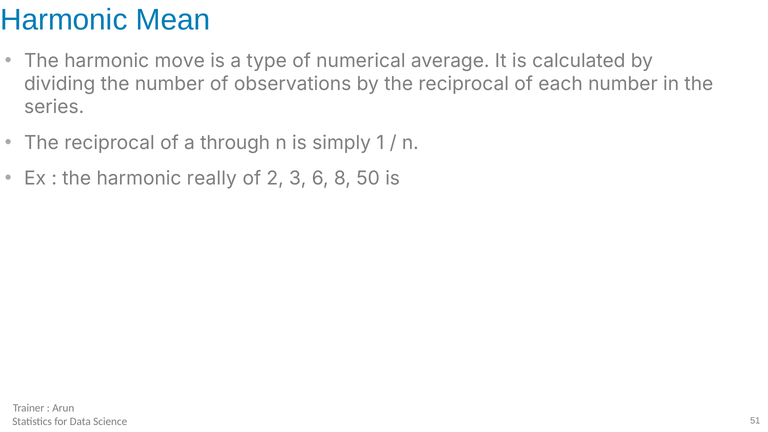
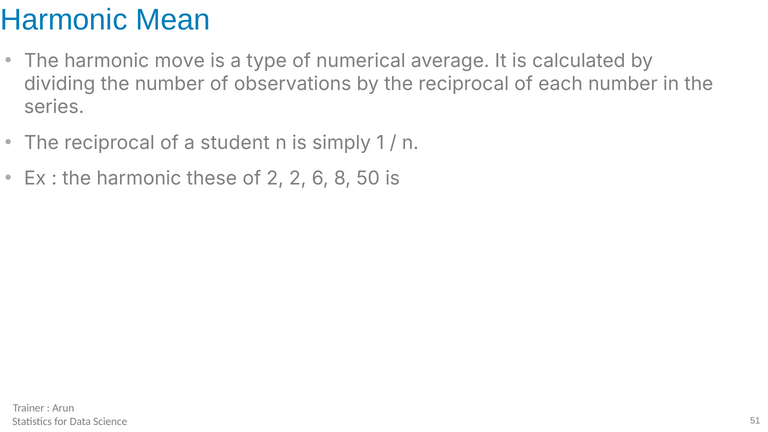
through: through -> student
really: really -> these
2 3: 3 -> 2
